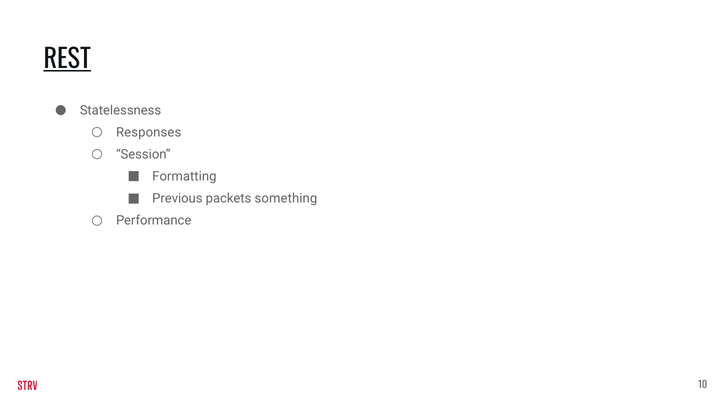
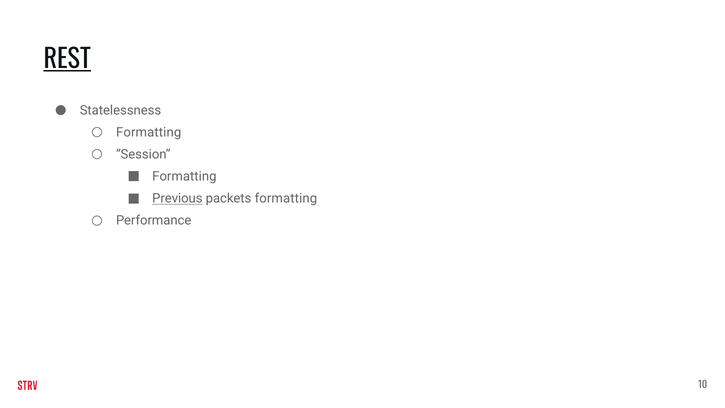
Responses at (149, 132): Responses -> Formatting
Previous underline: none -> present
packets something: something -> formatting
